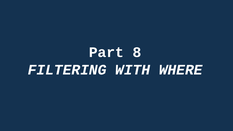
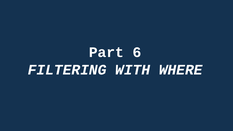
8: 8 -> 6
